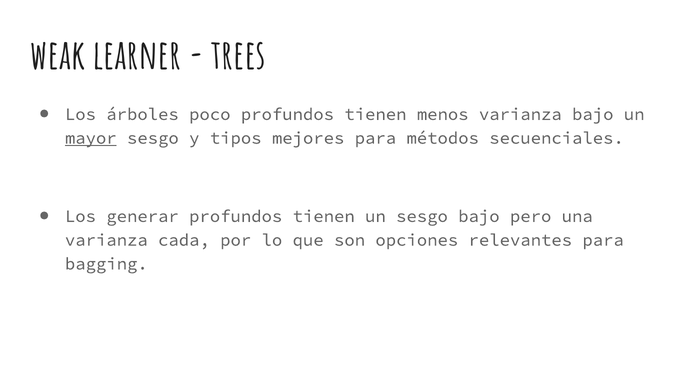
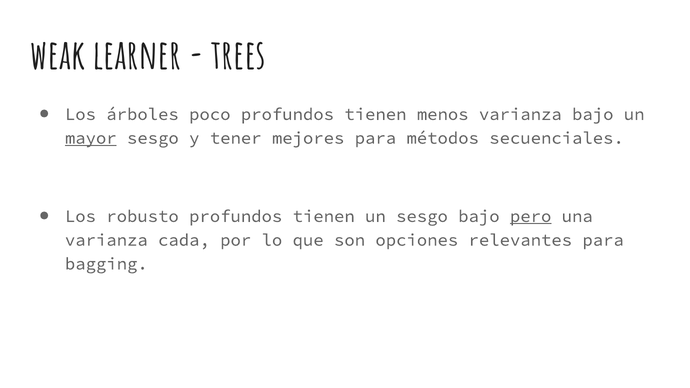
tipos: tipos -> tener
generar: generar -> robusto
pero underline: none -> present
